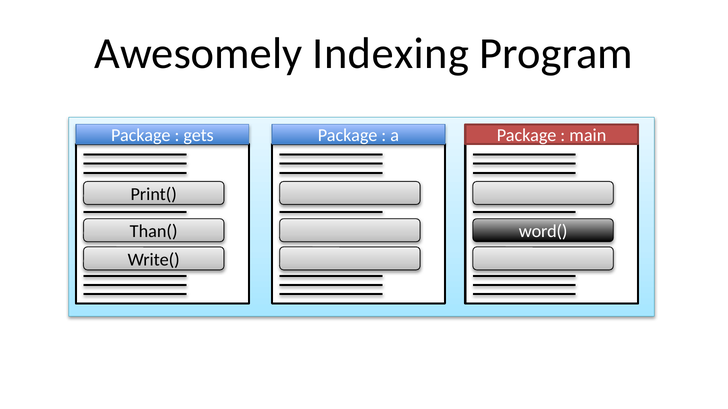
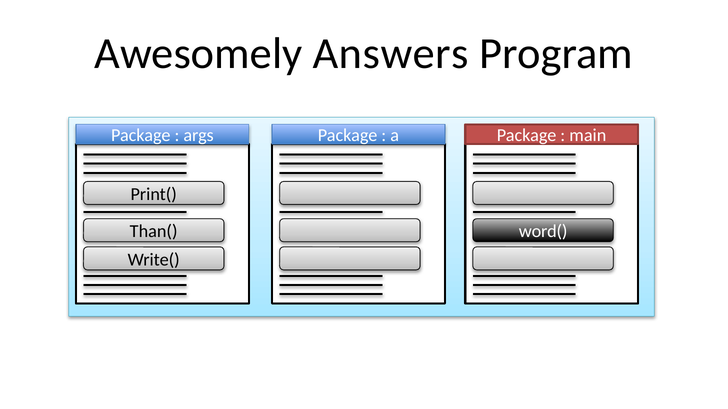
Indexing: Indexing -> Answers
gets: gets -> args
